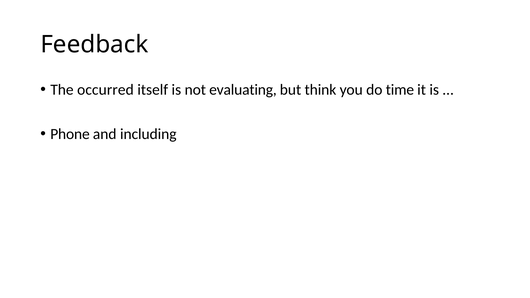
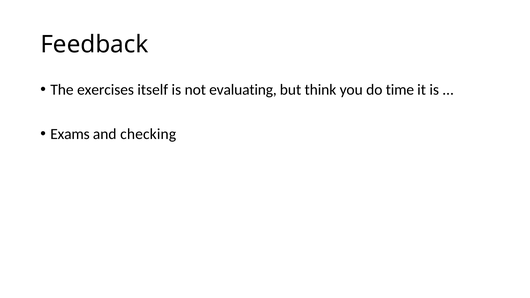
occurred: occurred -> exercises
Phone: Phone -> Exams
including: including -> checking
